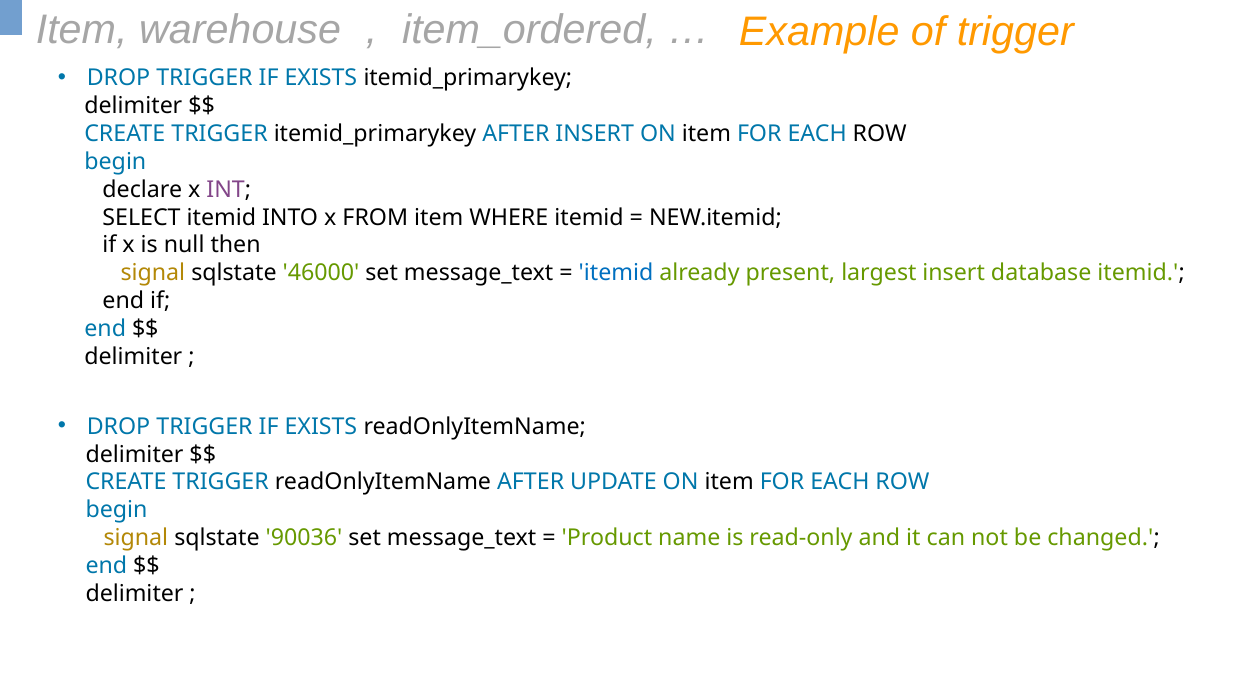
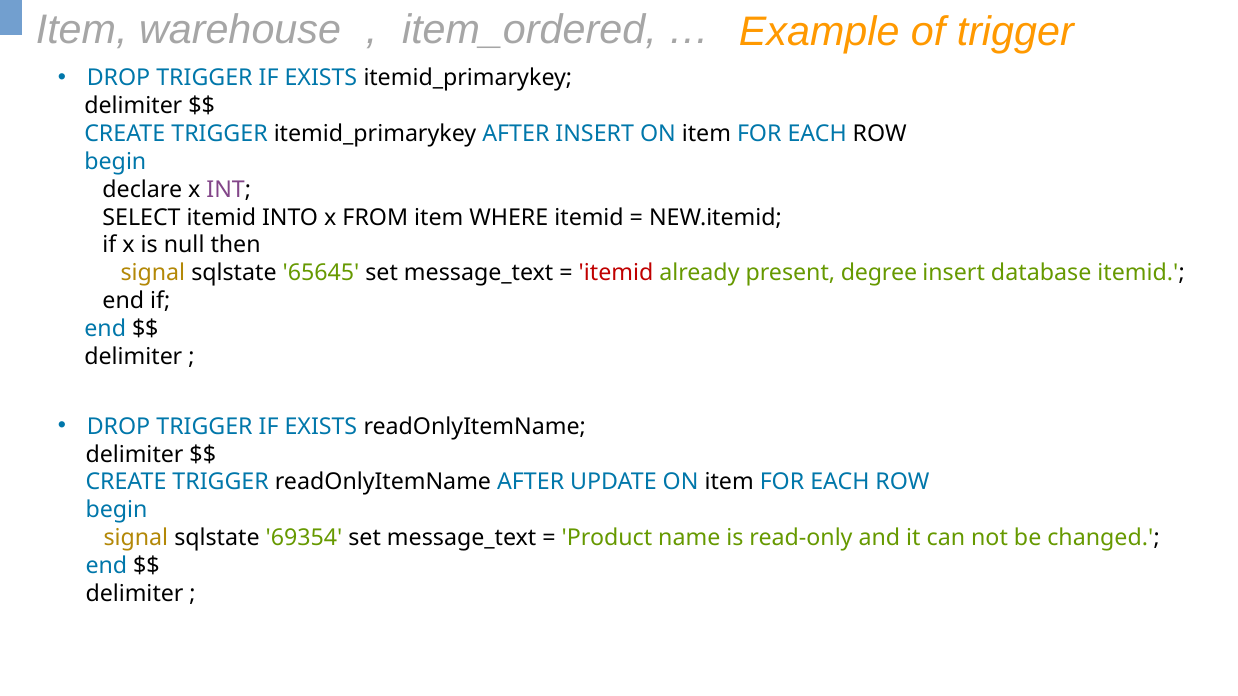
46000: 46000 -> 65645
itemid at (616, 273) colour: blue -> red
largest: largest -> degree
90036: 90036 -> 69354
